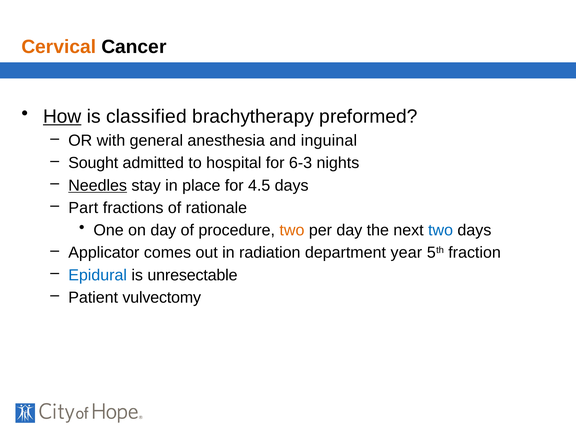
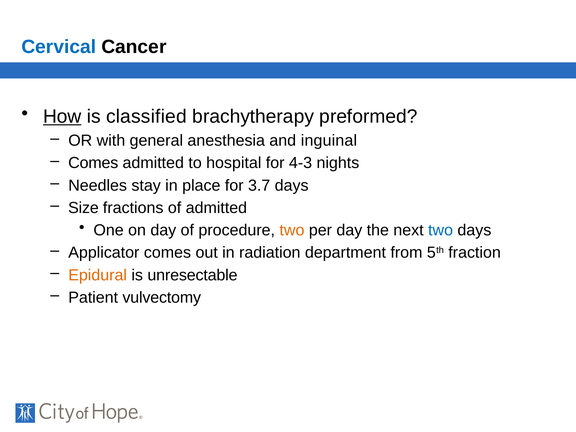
Cervical colour: orange -> blue
Sought at (93, 163): Sought -> Comes
6-3: 6-3 -> 4-3
Needles underline: present -> none
4.5: 4.5 -> 3.7
Part: Part -> Size
of rationale: rationale -> admitted
year: year -> from
Epidural colour: blue -> orange
